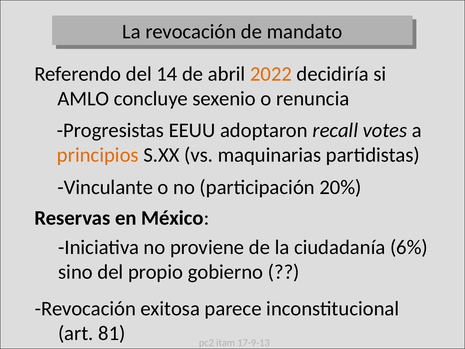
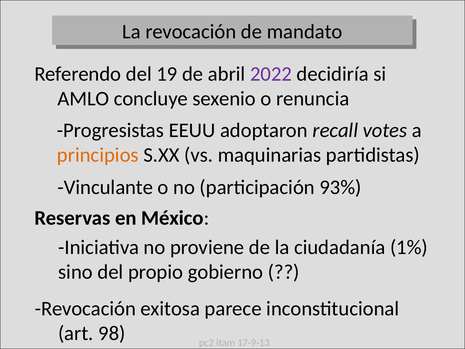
14: 14 -> 19
2022 colour: orange -> purple
20%: 20% -> 93%
6%: 6% -> 1%
81: 81 -> 98
